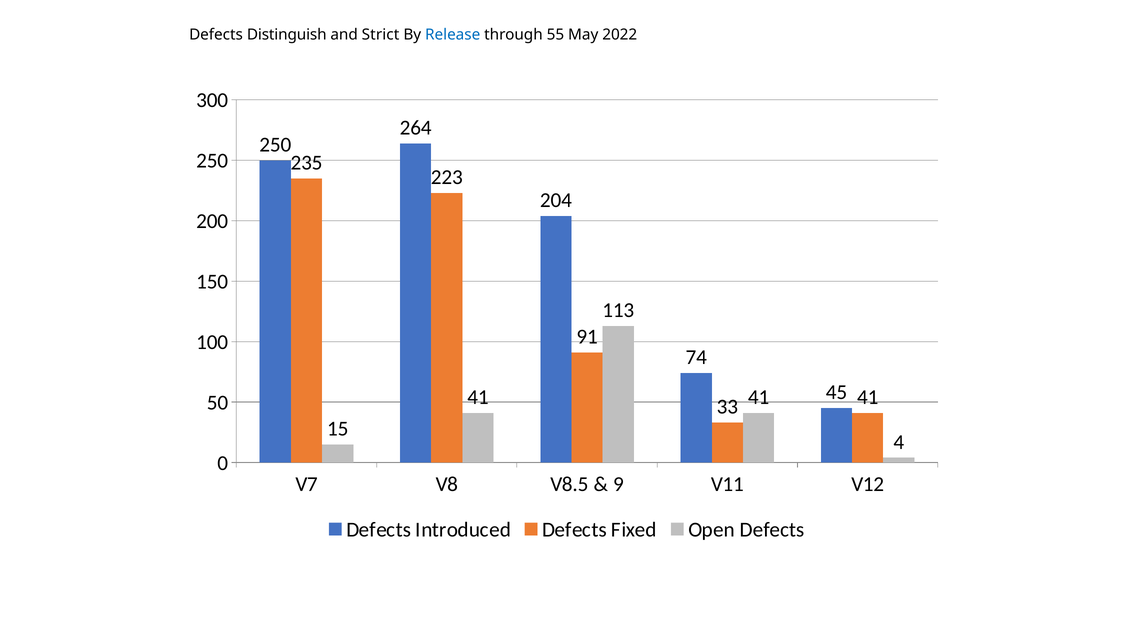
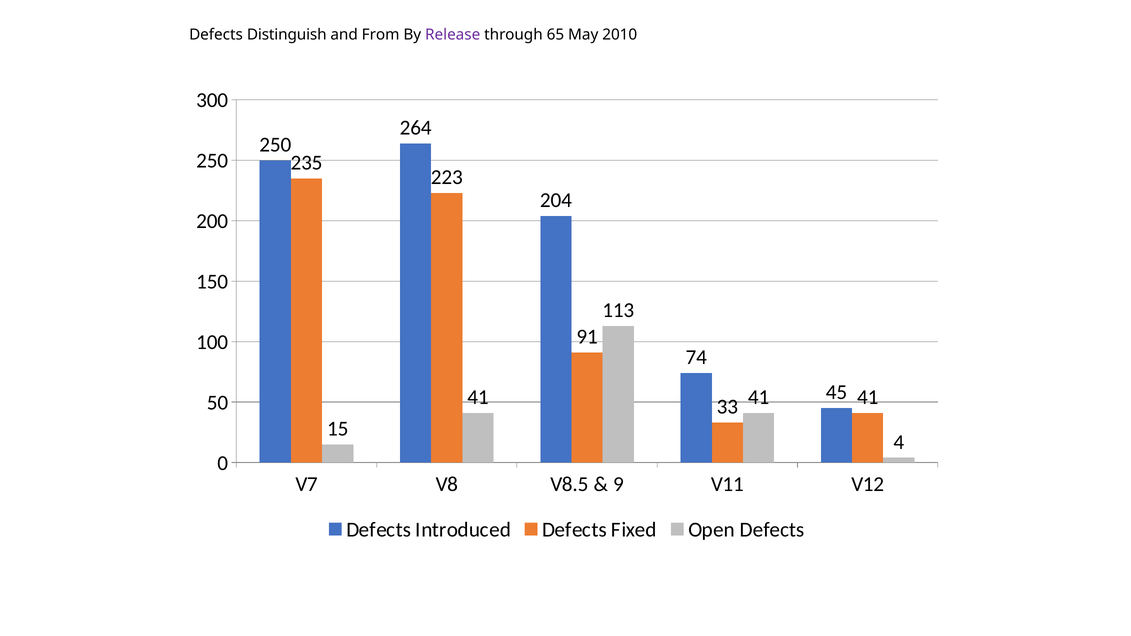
Strict: Strict -> From
Release colour: blue -> purple
55: 55 -> 65
2022: 2022 -> 2010
